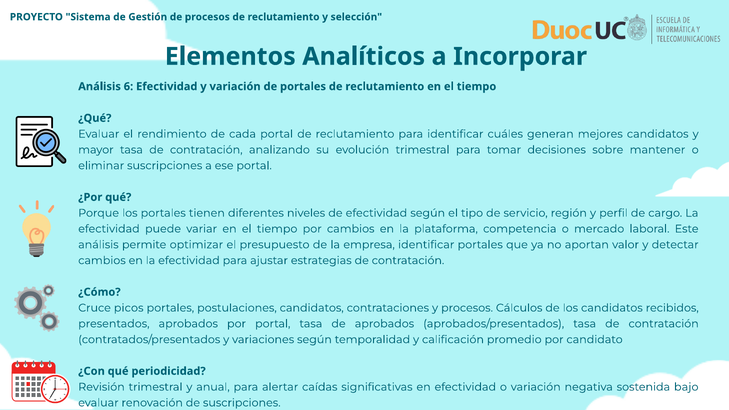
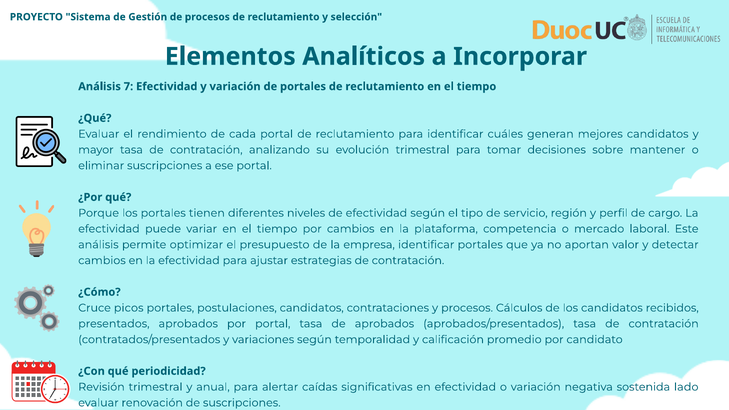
6: 6 -> 7
bajo: bajo -> lado
